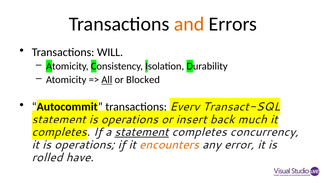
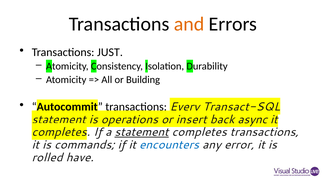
WILL: WILL -> JUST
All underline: present -> none
Blocked: Blocked -> Building
much: much -> async
completes concurrency: concurrency -> transactions
it is operations: operations -> commands
encounters colour: orange -> blue
